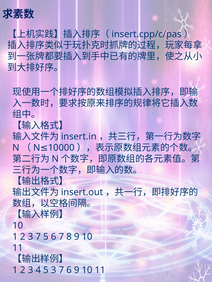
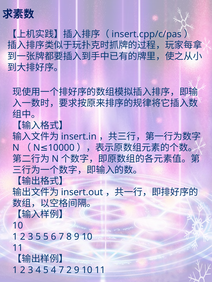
2 3 7: 7 -> 5
5 3: 3 -> 4
7 6: 6 -> 2
